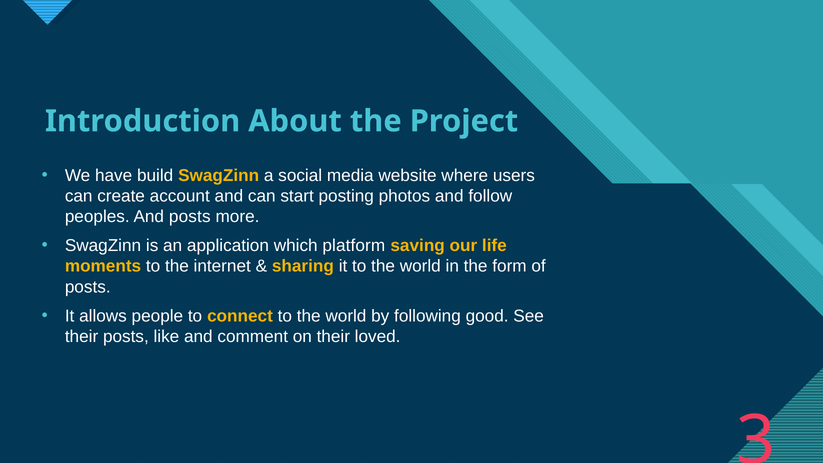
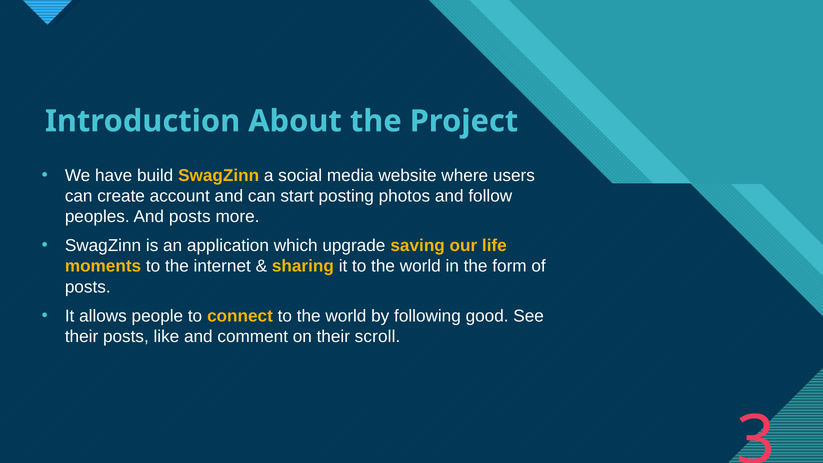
platform: platform -> upgrade
loved: loved -> scroll
